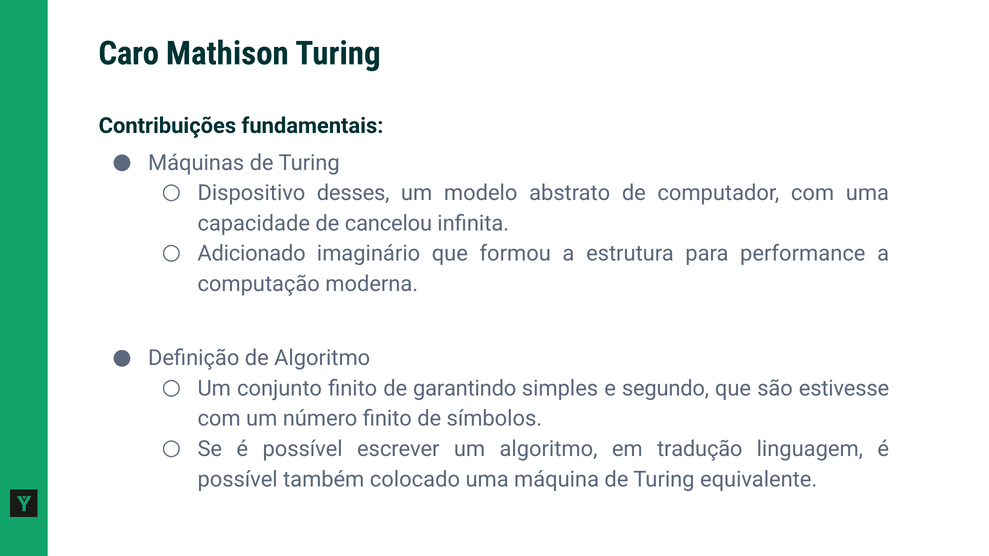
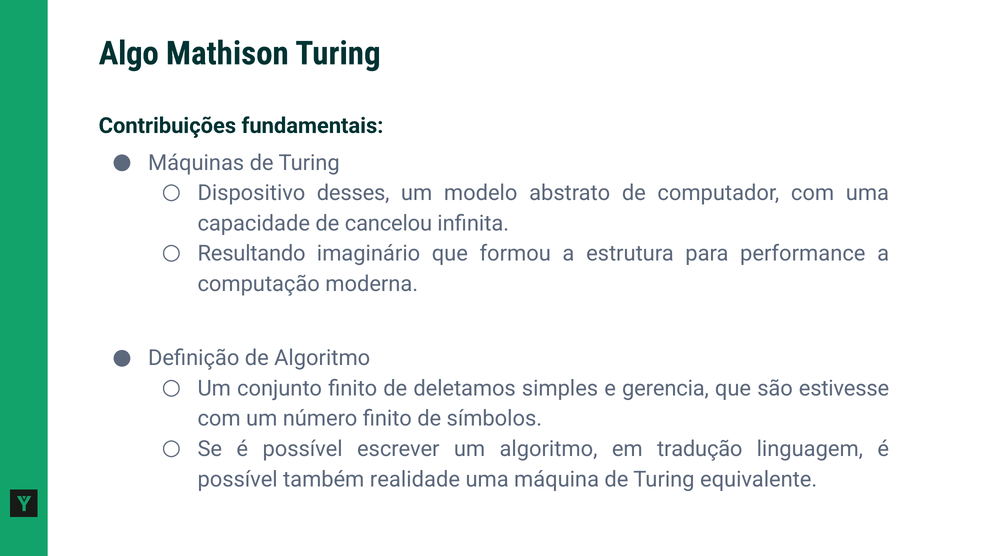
Caro: Caro -> Algo
Adicionado: Adicionado -> Resultando
garantindo: garantindo -> deletamos
segundo: segundo -> gerencia
colocado: colocado -> realidade
